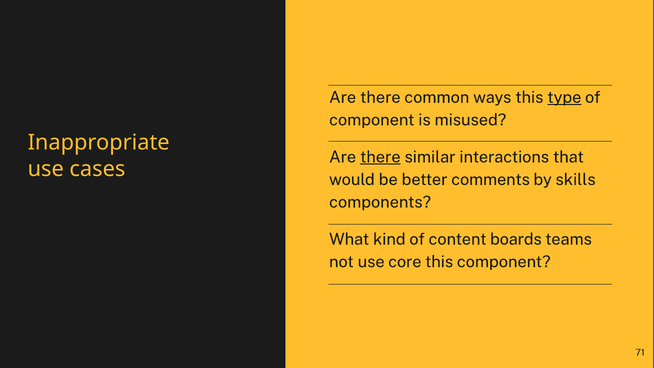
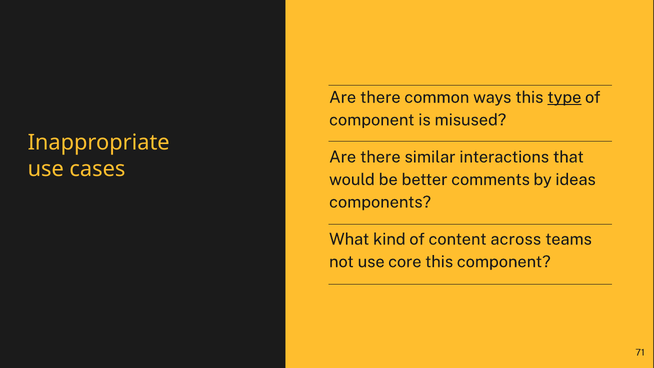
there at (380, 157) underline: present -> none
skills: skills -> ideas
boards: boards -> across
